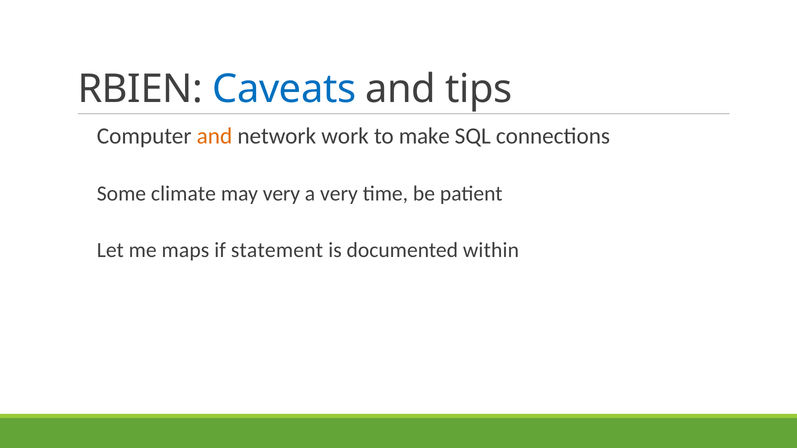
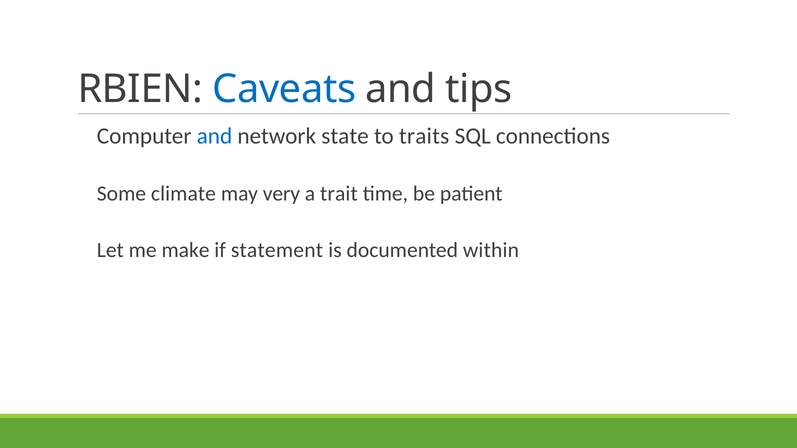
and at (214, 136) colour: orange -> blue
work: work -> state
make: make -> traits
a very: very -> trait
maps: maps -> make
